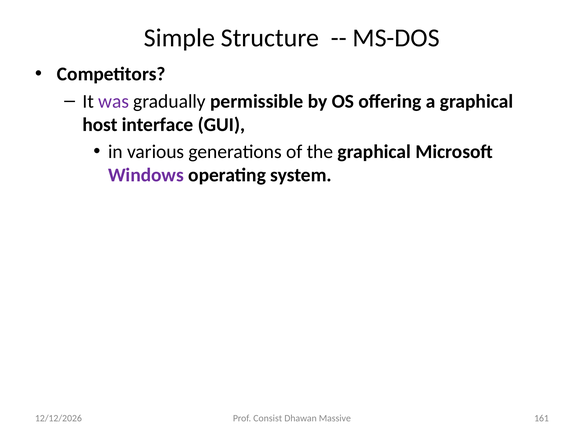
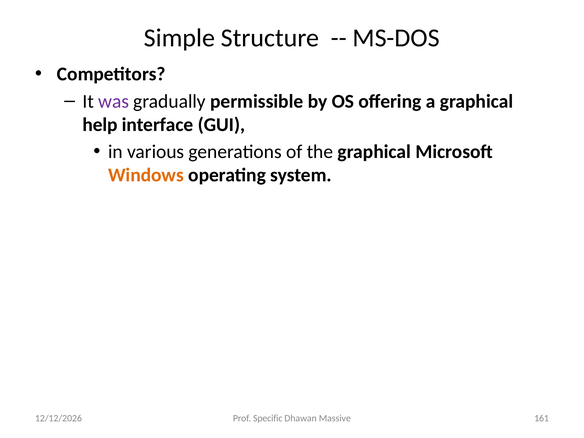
host: host -> help
Windows colour: purple -> orange
Consist: Consist -> Specific
